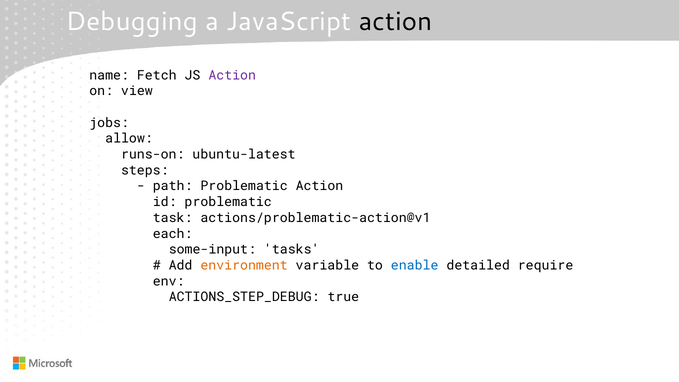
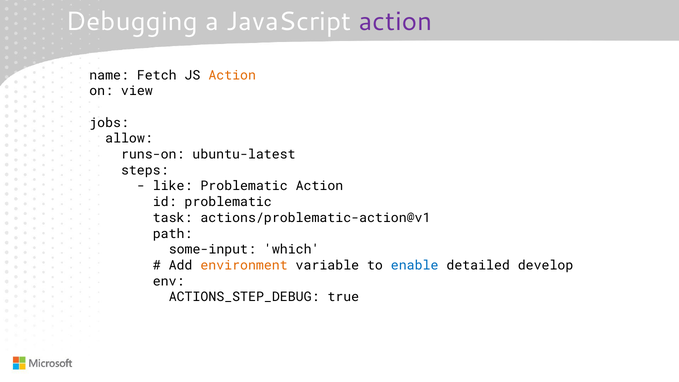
action at (396, 22) colour: black -> purple
Action at (232, 75) colour: purple -> orange
path: path -> like
each: each -> path
tasks: tasks -> which
require: require -> develop
